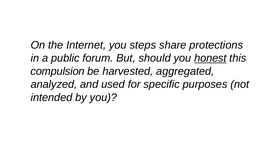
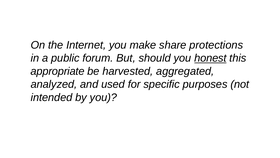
steps: steps -> make
compulsion: compulsion -> appropriate
